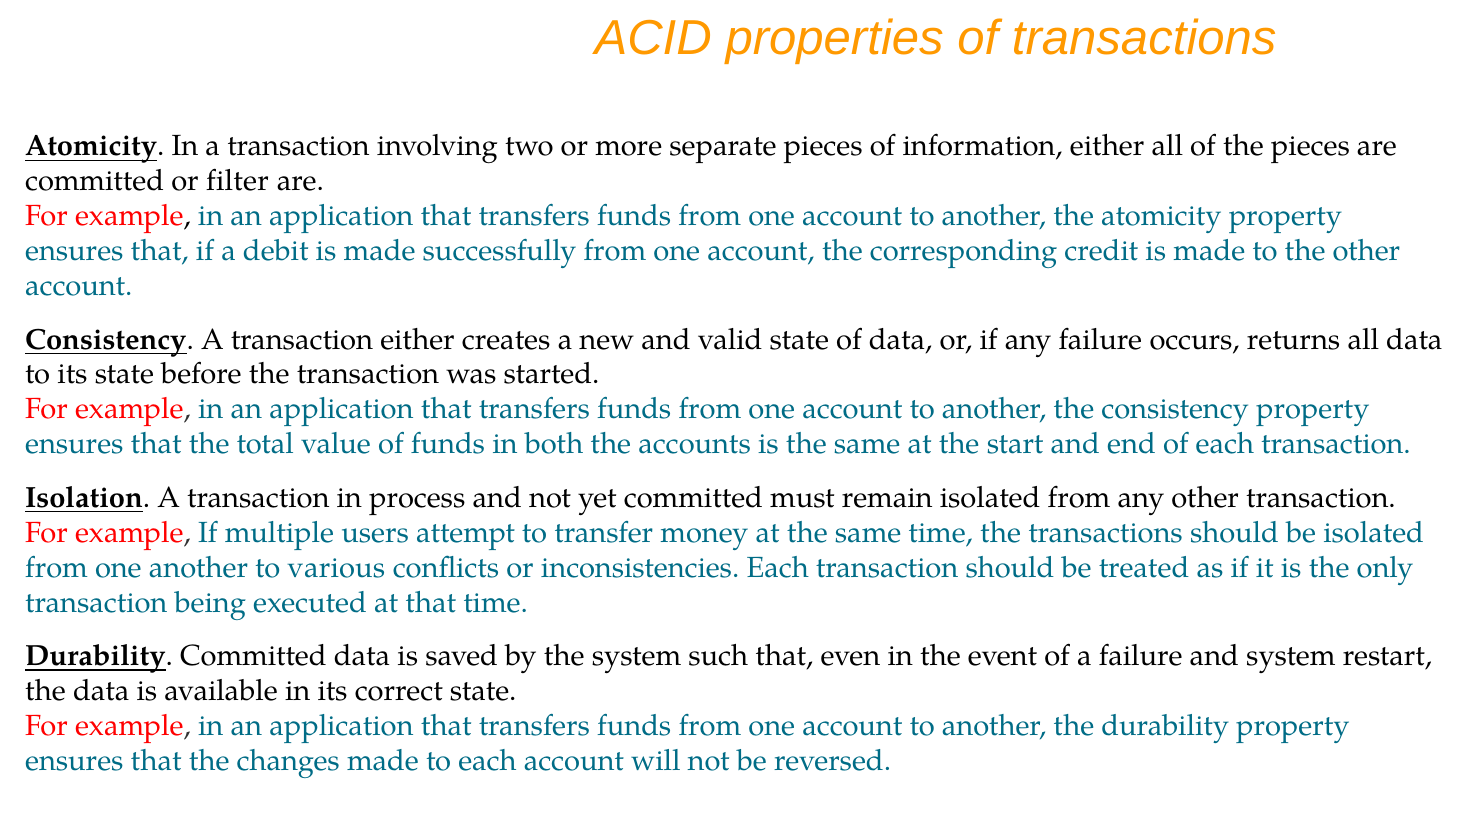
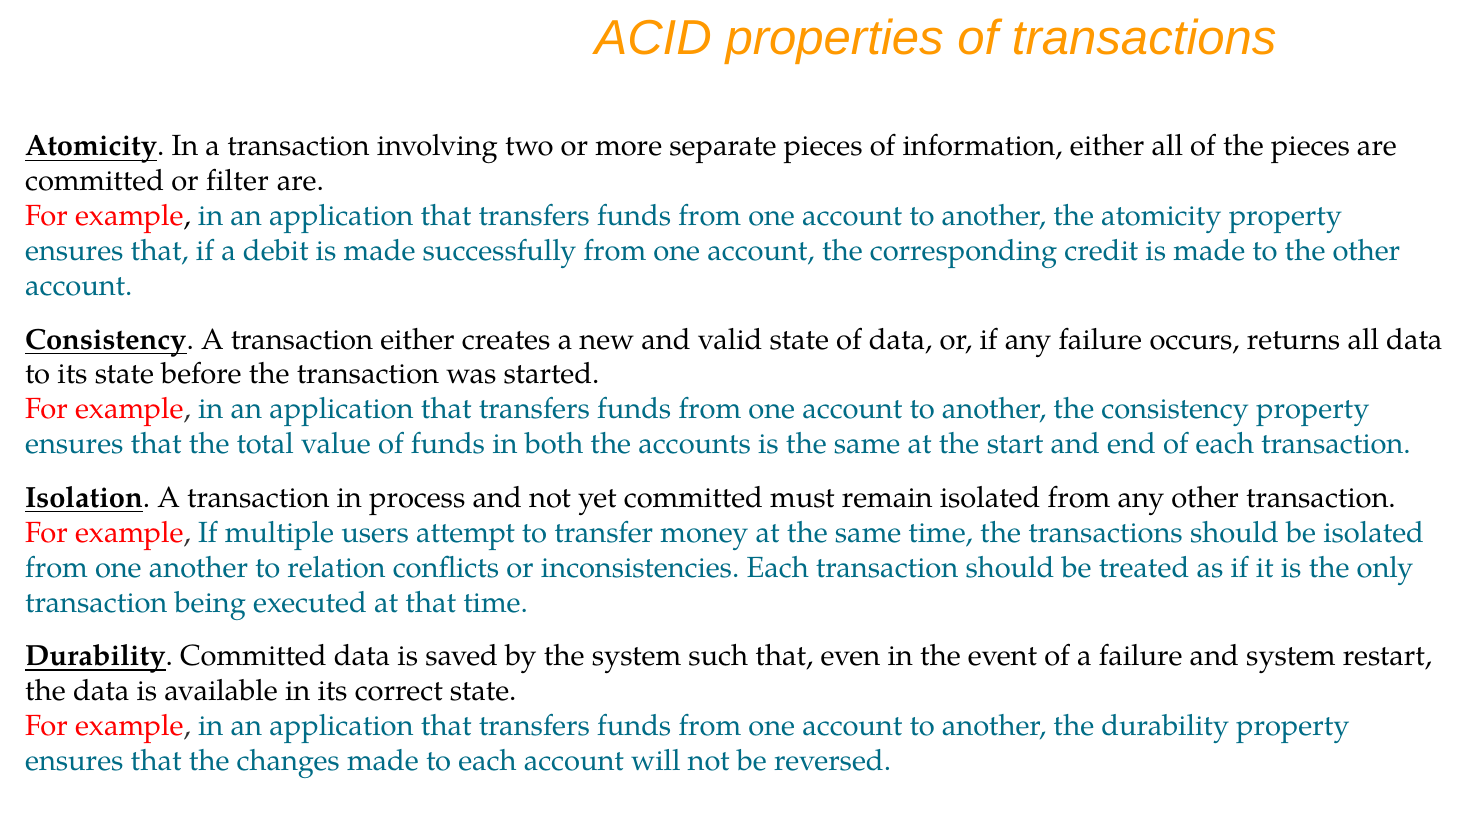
various: various -> relation
